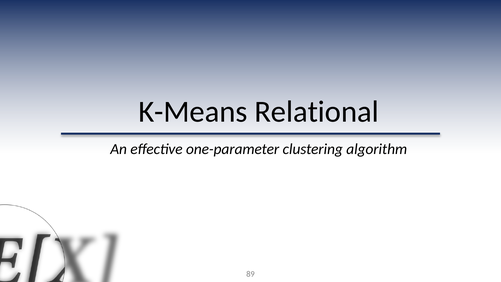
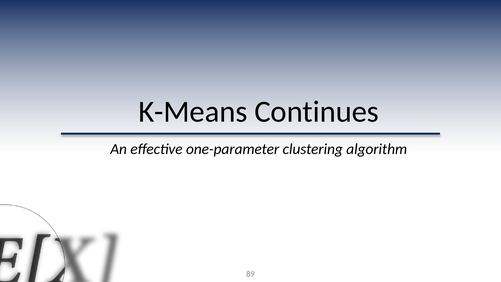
Relational: Relational -> Continues
